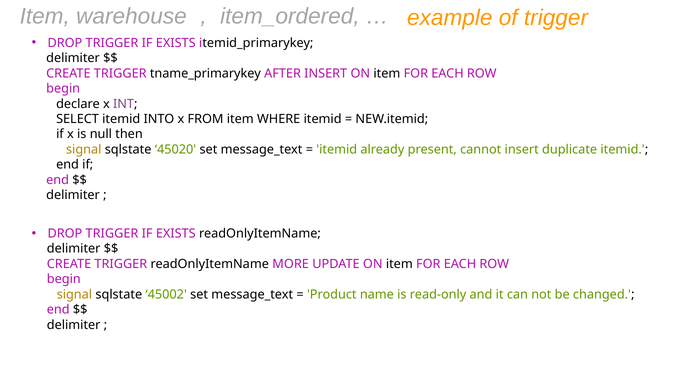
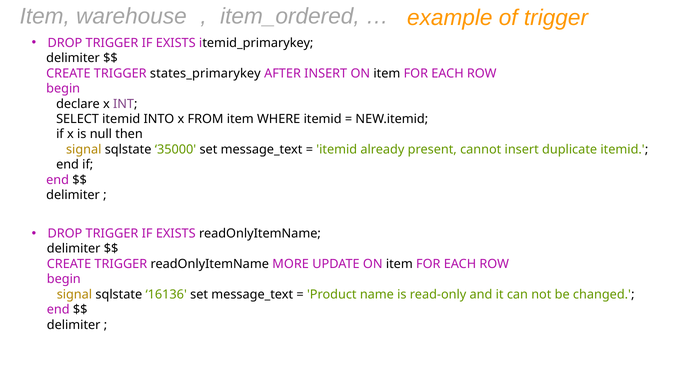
tname_primarykey: tname_primarykey -> states_primarykey
45020: 45020 -> 35000
45002: 45002 -> 16136
